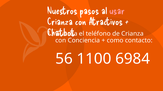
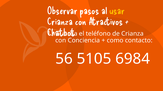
Nuestros: Nuestros -> Observar
usar colour: pink -> yellow
1100: 1100 -> 5105
